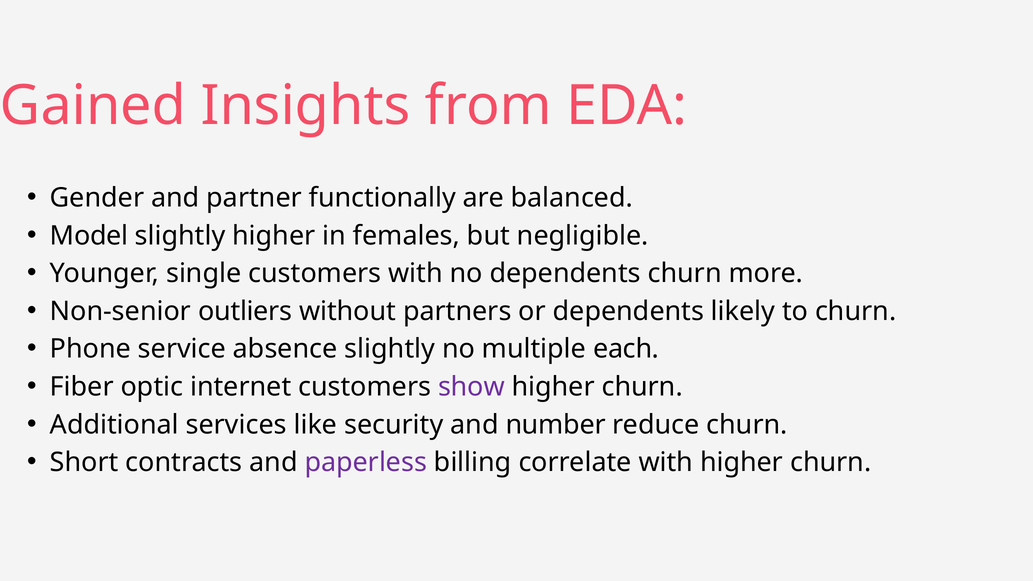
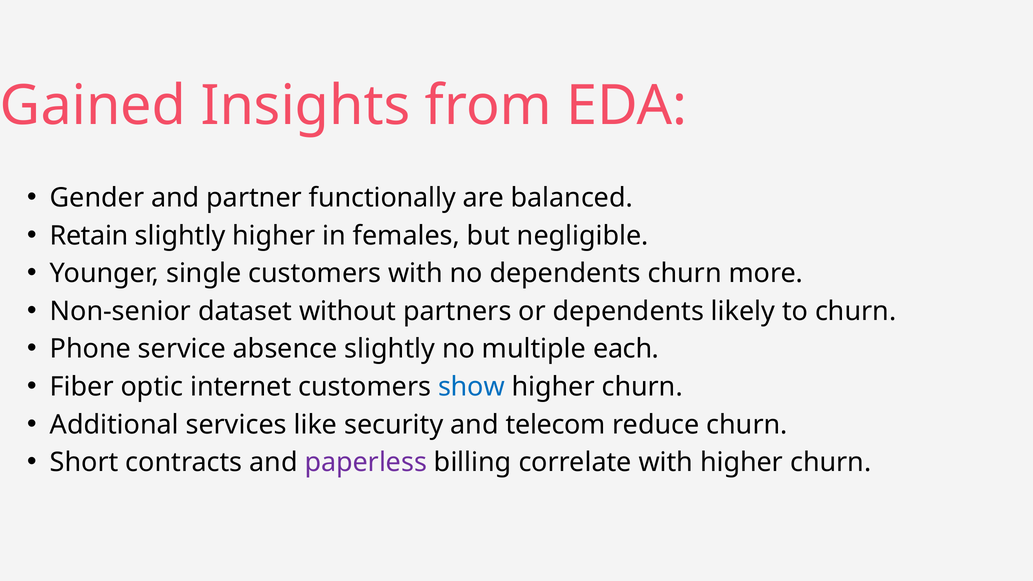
Model: Model -> Retain
outliers: outliers -> dataset
show colour: purple -> blue
number: number -> telecom
